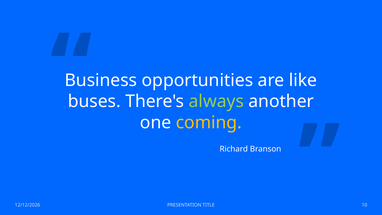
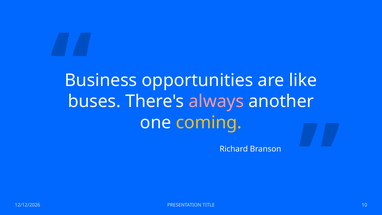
always colour: light green -> pink
